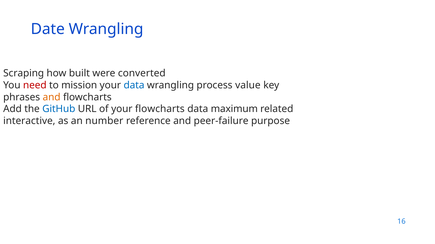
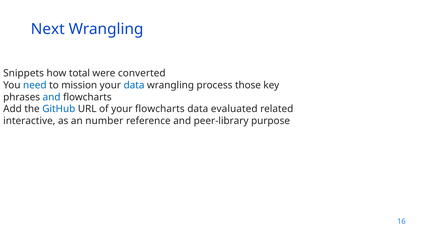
Date: Date -> Next
Scraping: Scraping -> Snippets
built: built -> total
need colour: red -> blue
value: value -> those
and at (52, 97) colour: orange -> blue
maximum: maximum -> evaluated
peer-failure: peer-failure -> peer-library
